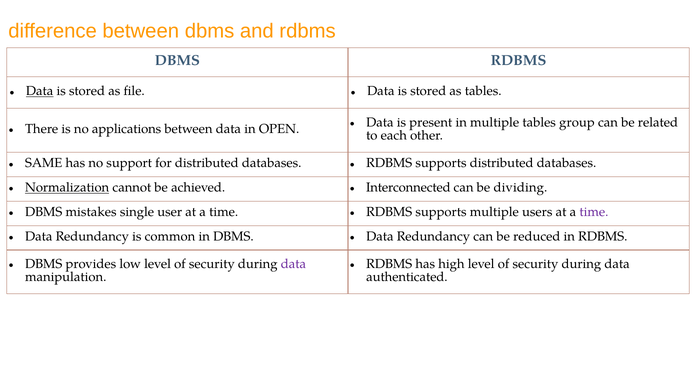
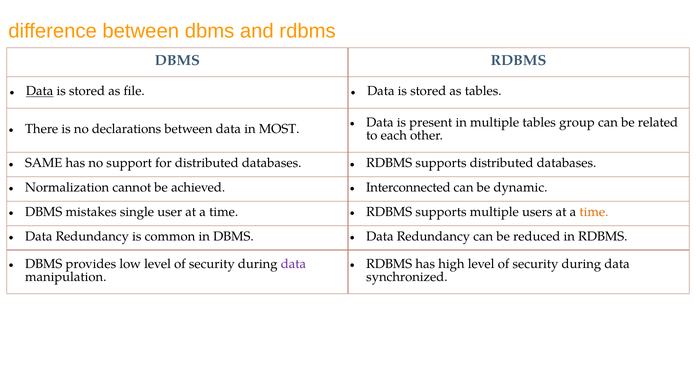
applications: applications -> declarations
OPEN: OPEN -> MOST
Normalization underline: present -> none
dividing: dividing -> dynamic
time at (594, 212) colour: purple -> orange
authenticated: authenticated -> synchronized
